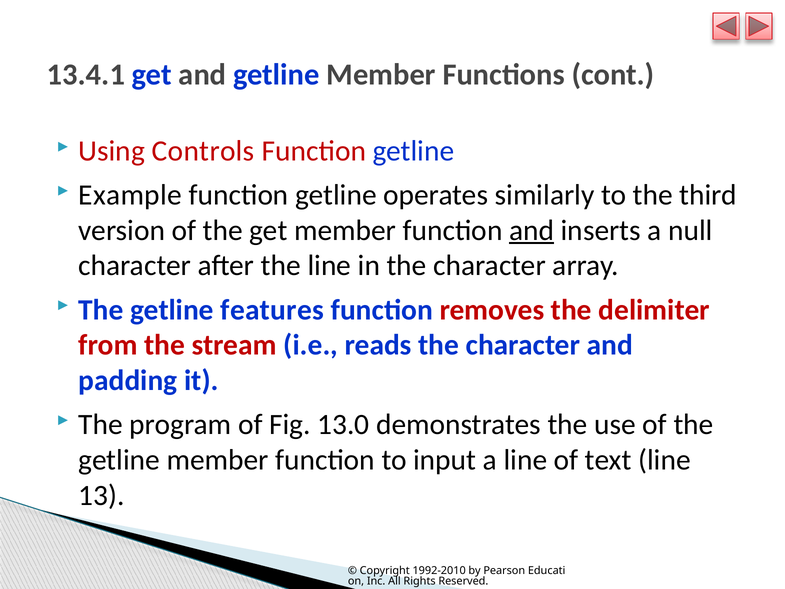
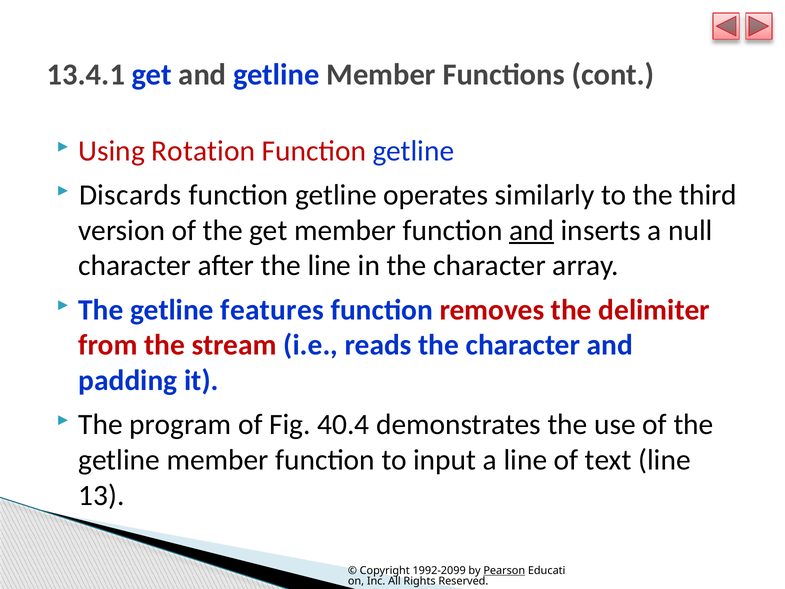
Controls: Controls -> Rotation
Example: Example -> Discards
13.0: 13.0 -> 40.4
1992-2010: 1992-2010 -> 1992-2099
Pearson underline: none -> present
